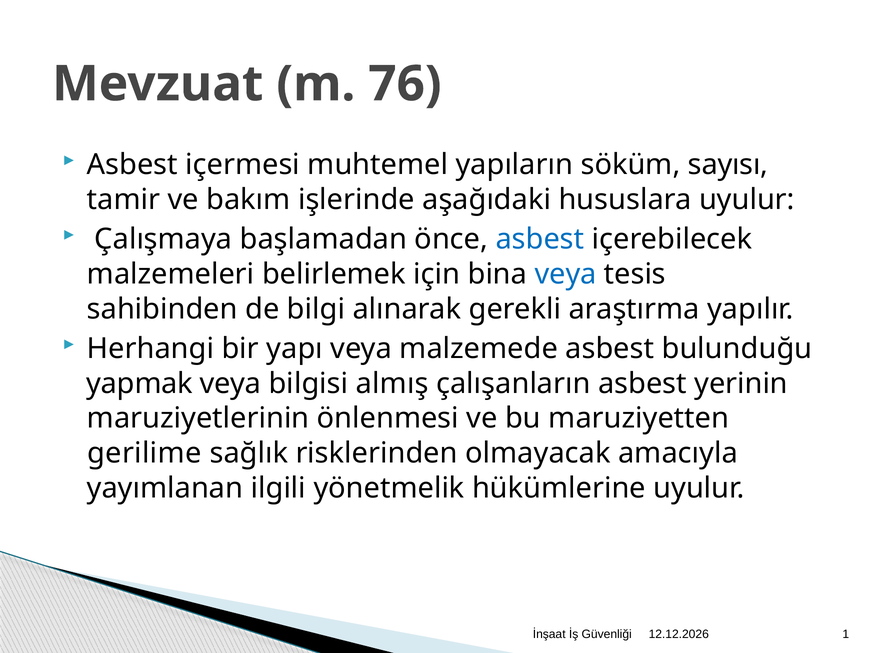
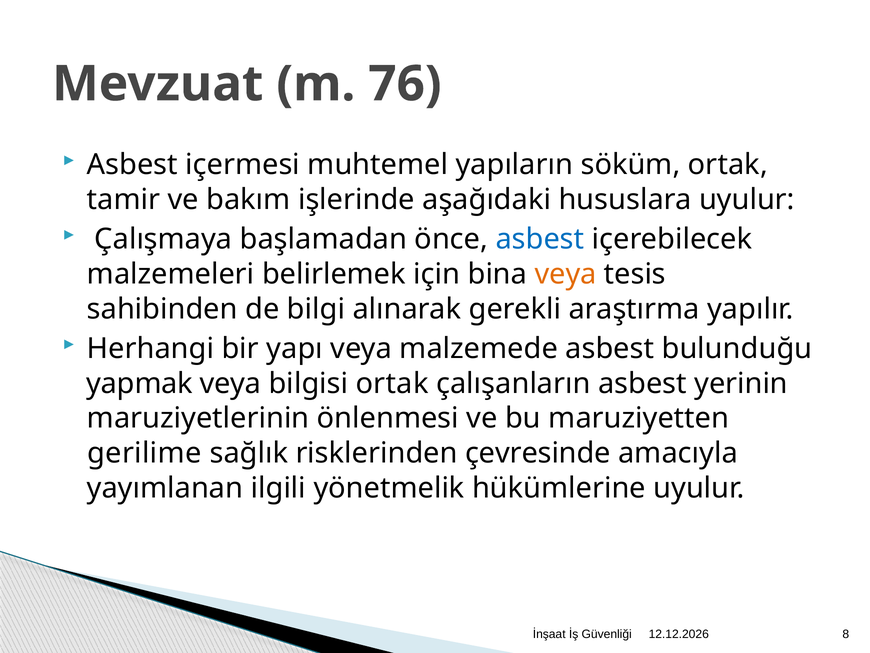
söküm sayısı: sayısı -> ortak
veya at (566, 274) colour: blue -> orange
bilgisi almış: almış -> ortak
olmayacak: olmayacak -> çevresinde
1: 1 -> 8
